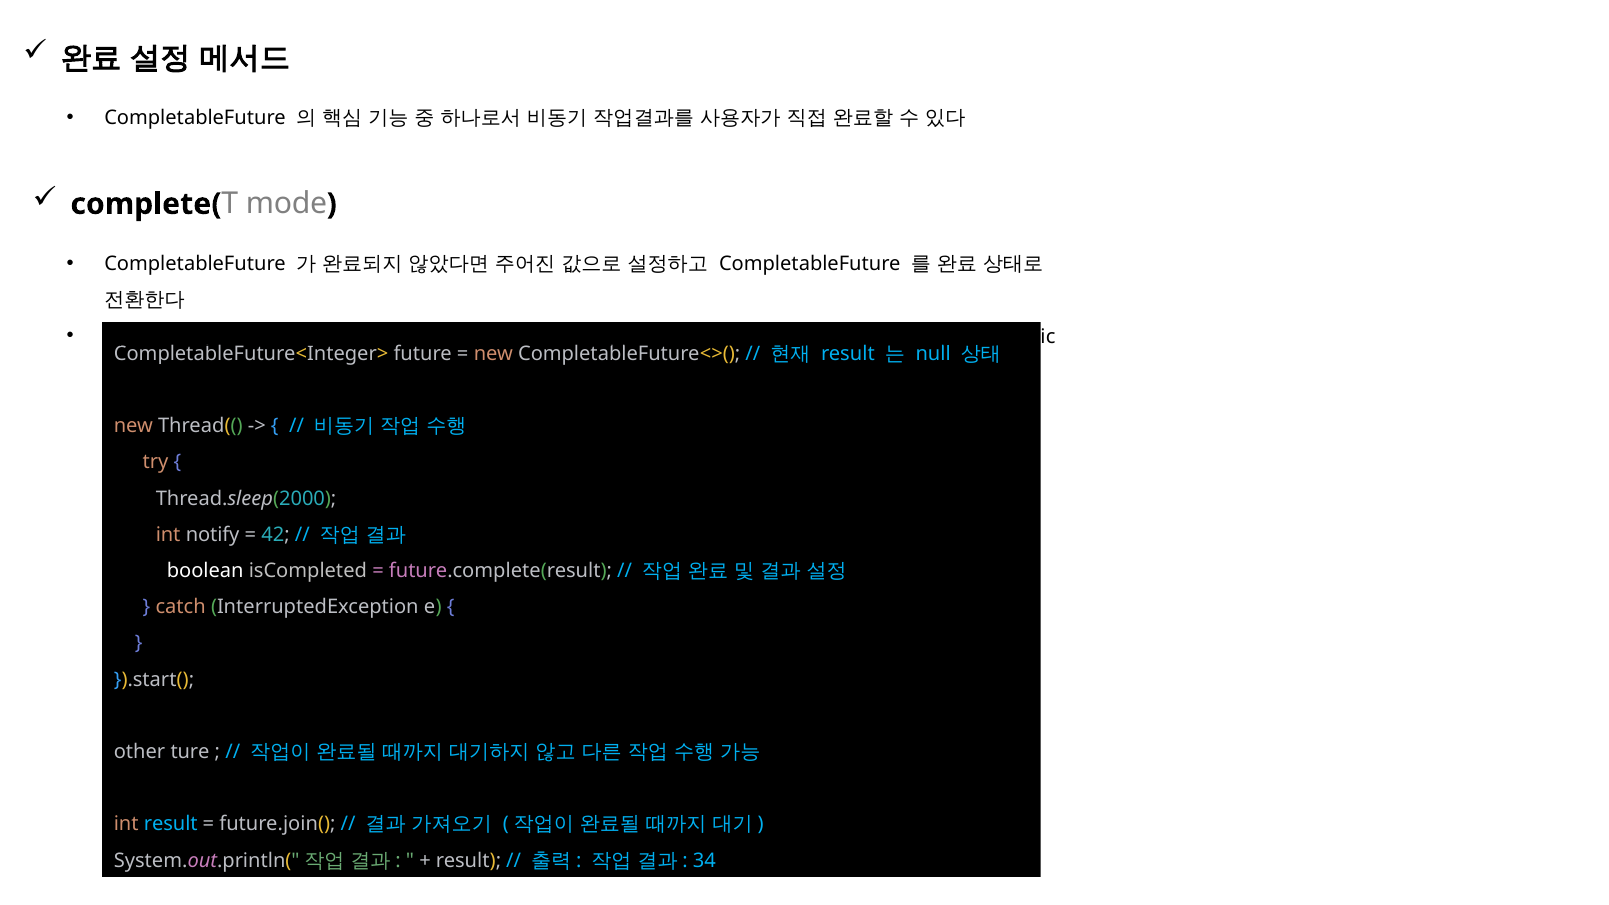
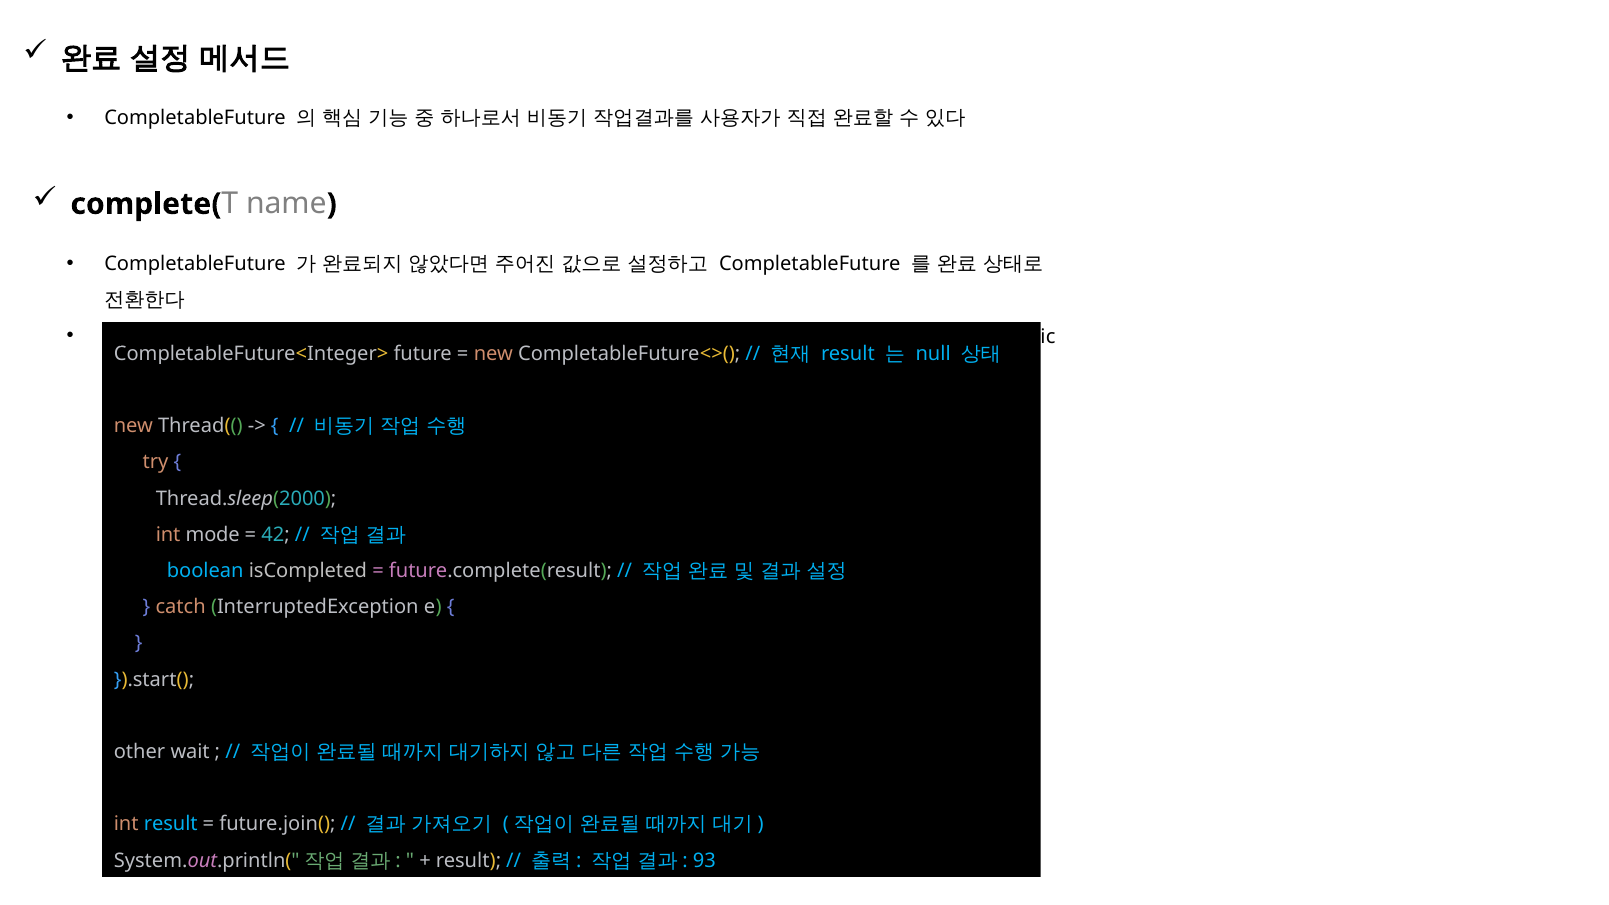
mode: mode -> name
notify: notify -> mode
boolean colour: white -> light blue
ture: ture -> wait
34: 34 -> 93
